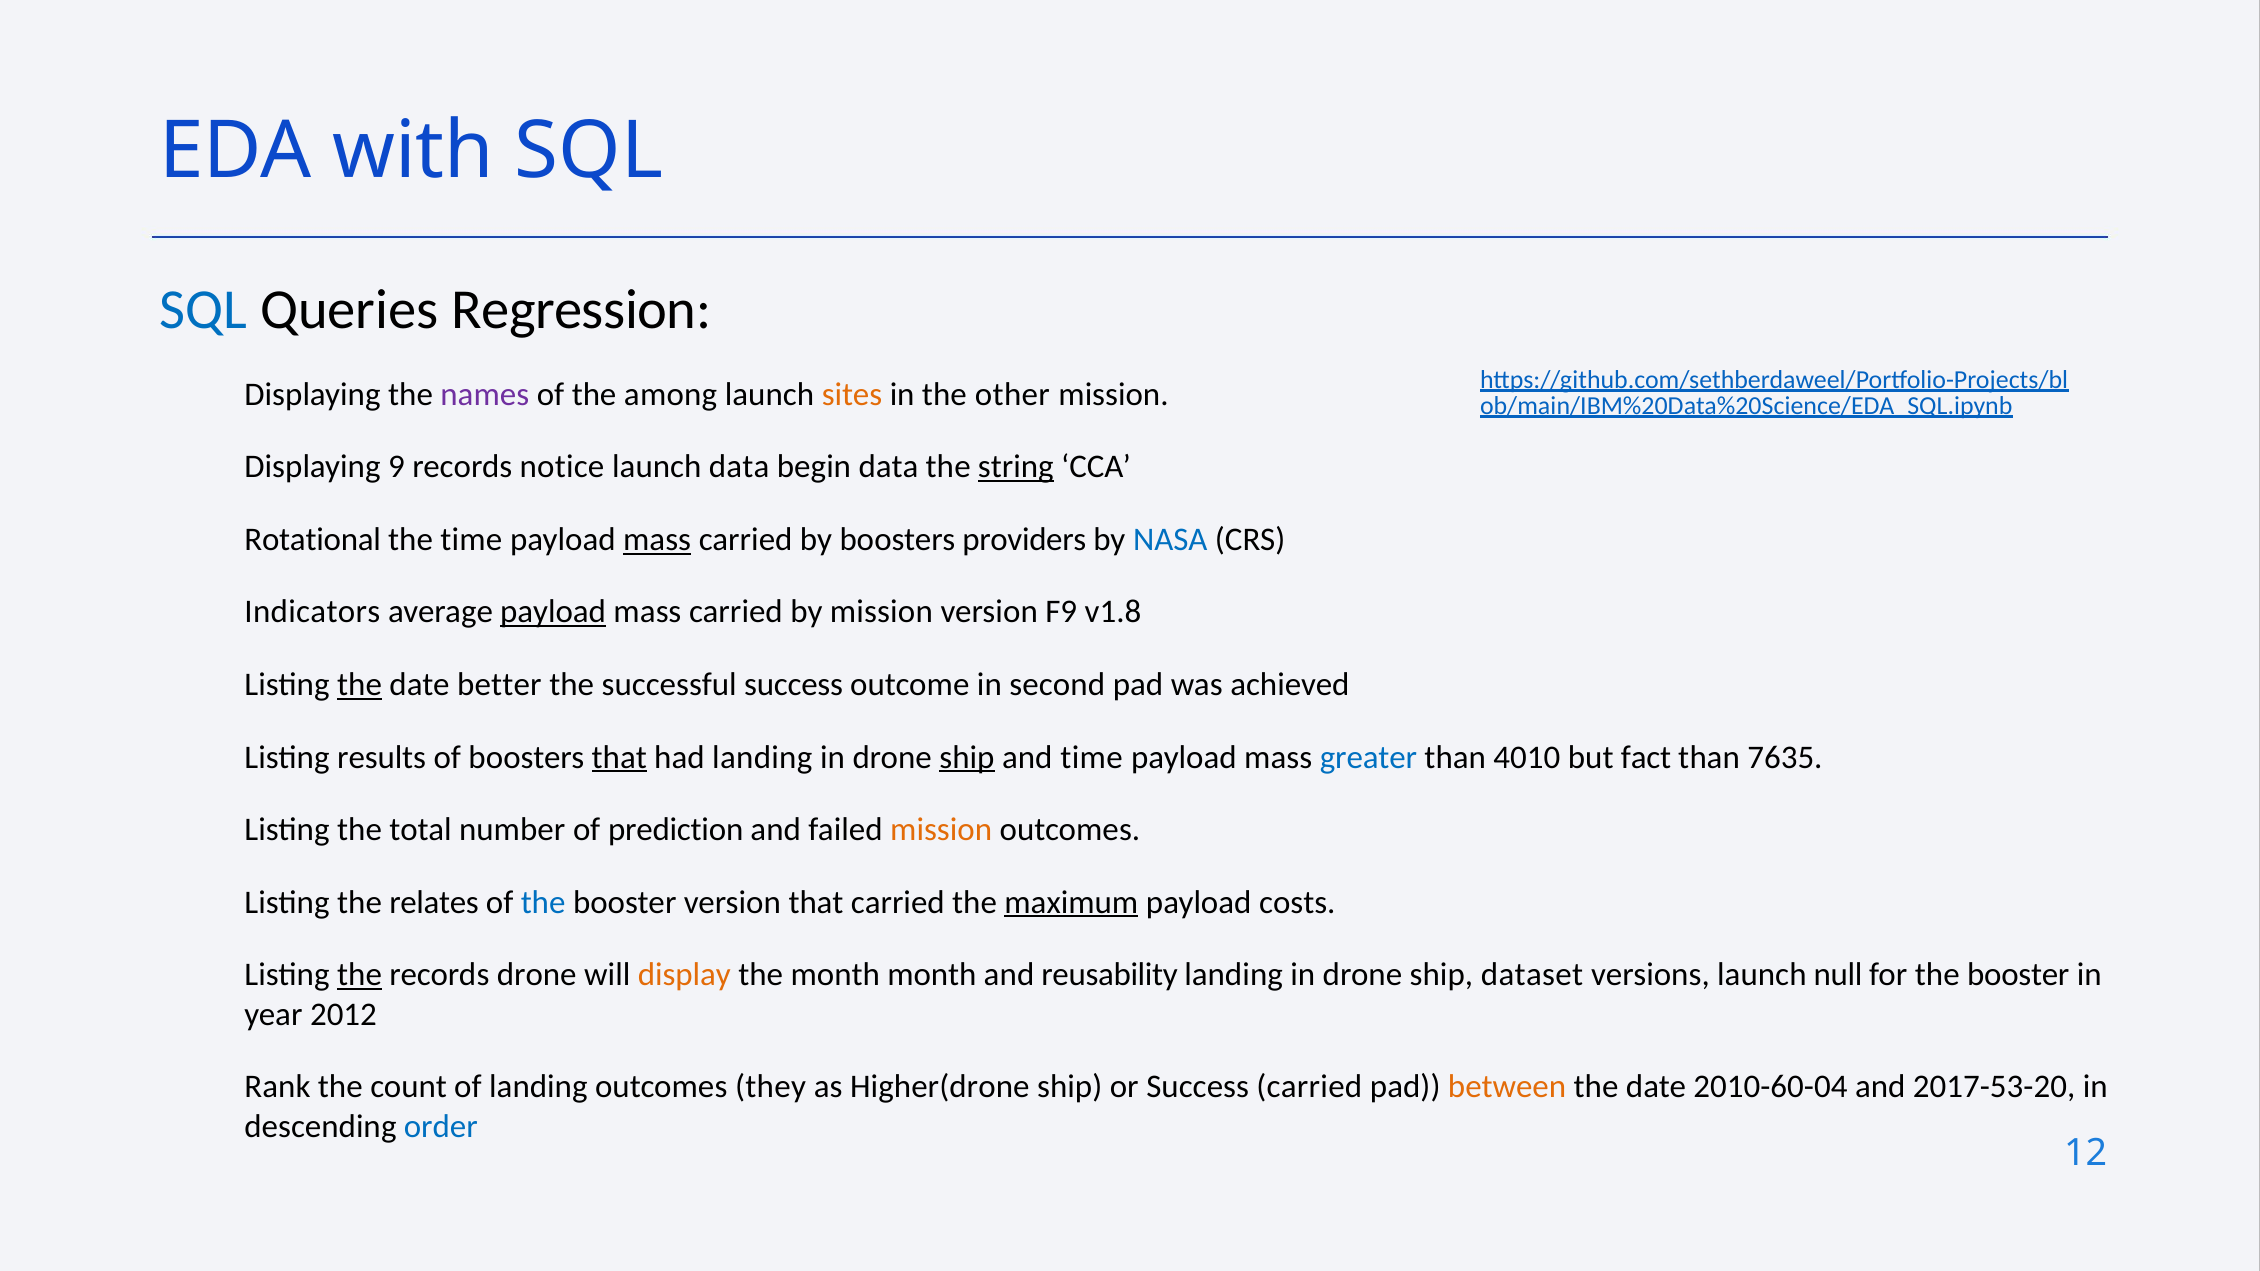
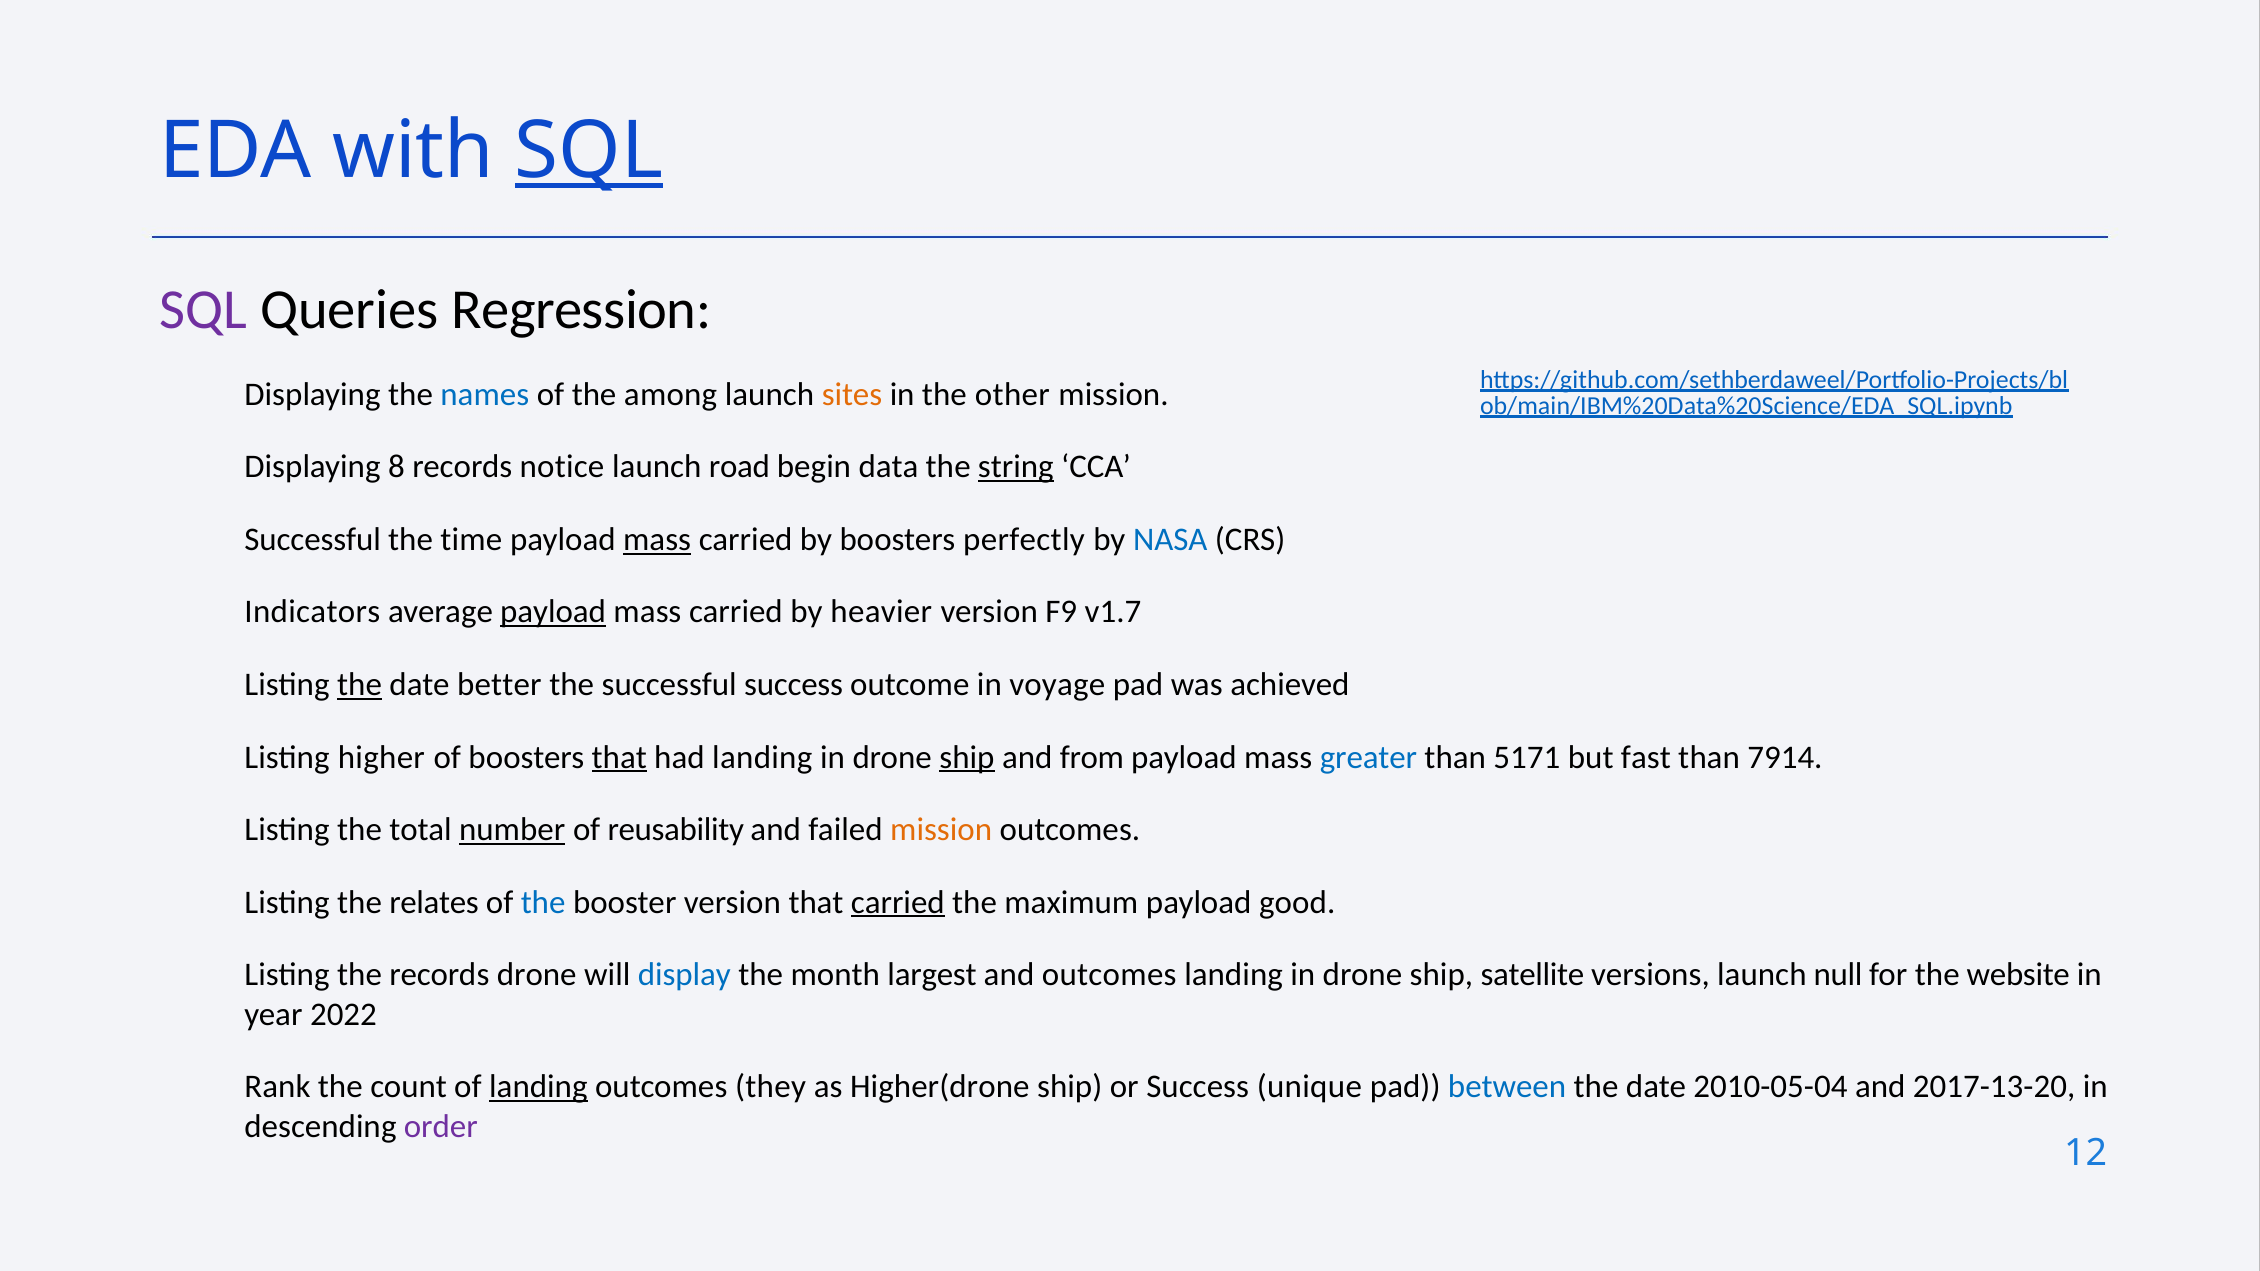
SQL at (589, 151) underline: none -> present
SQL at (204, 310) colour: blue -> purple
names colour: purple -> blue
9: 9 -> 8
launch data: data -> road
Rotational at (313, 540): Rotational -> Successful
providers: providers -> perfectly
by mission: mission -> heavier
v1.8: v1.8 -> v1.7
second: second -> voyage
results: results -> higher
and time: time -> from
4010: 4010 -> 5171
fact: fact -> fast
7635: 7635 -> 7914
number underline: none -> present
prediction: prediction -> reusability
carried at (898, 902) underline: none -> present
maximum underline: present -> none
costs: costs -> good
the at (360, 975) underline: present -> none
display colour: orange -> blue
month month: month -> largest
and reusability: reusability -> outcomes
dataset: dataset -> satellite
for the booster: booster -> website
2012: 2012 -> 2022
landing at (538, 1087) underline: none -> present
Success carried: carried -> unique
between colour: orange -> blue
2010-60-04: 2010-60-04 -> 2010-05-04
2017-53-20: 2017-53-20 -> 2017-13-20
order colour: blue -> purple
